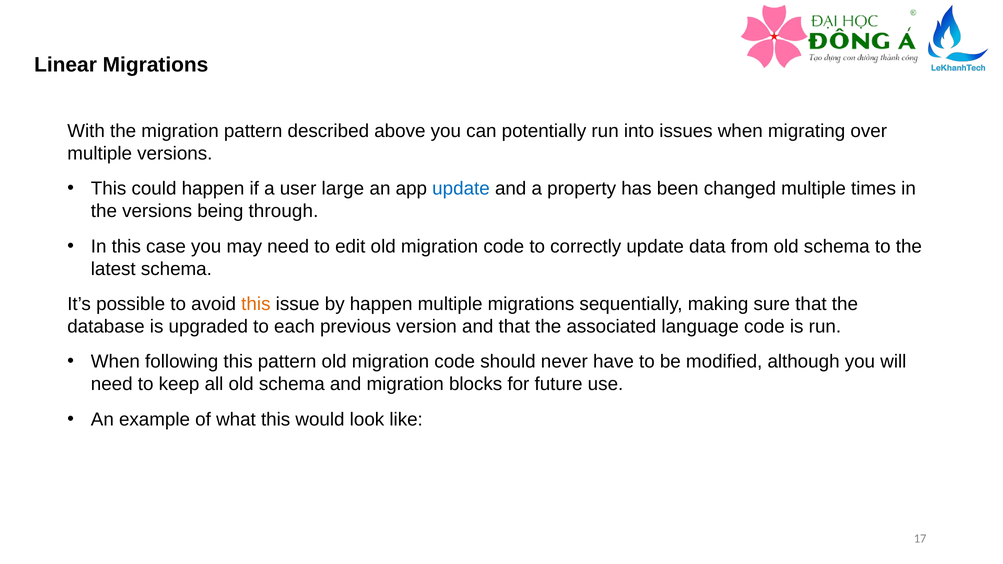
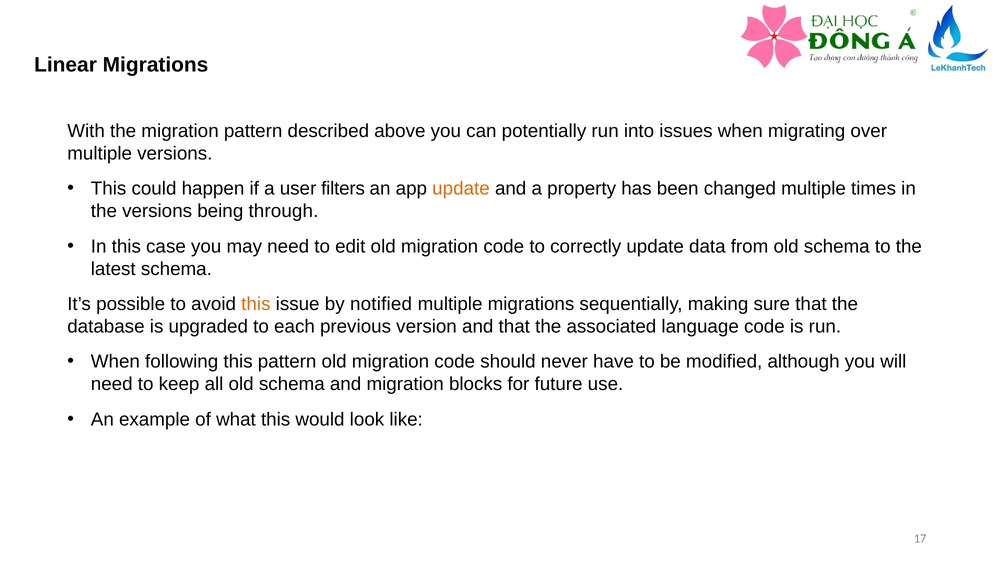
large: large -> filters
update at (461, 189) colour: blue -> orange
by happen: happen -> notified
